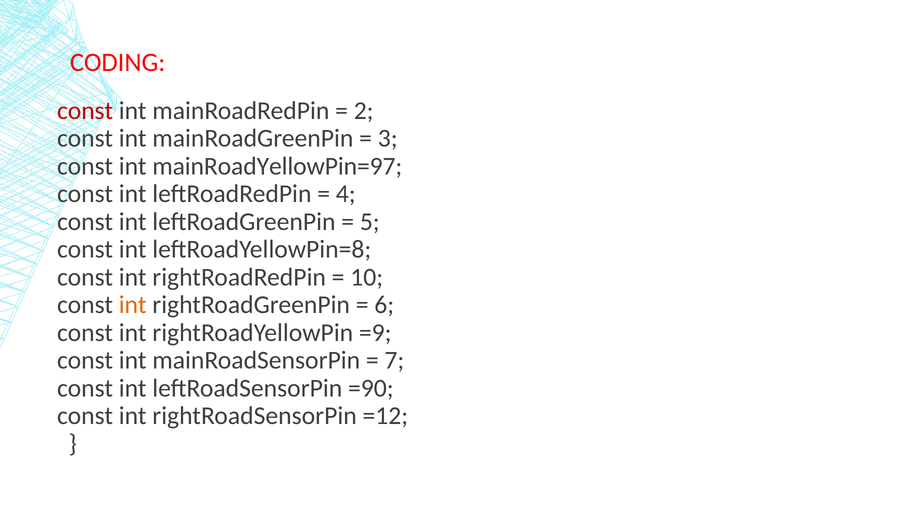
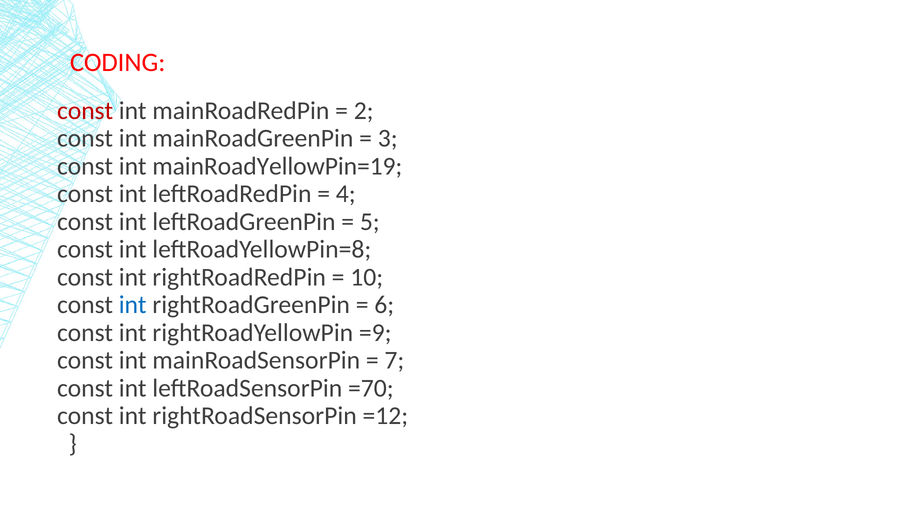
mainRoadYellowPin=97: mainRoadYellowPin=97 -> mainRoadYellowPin=19
int at (133, 305) colour: orange -> blue
=90: =90 -> =70
